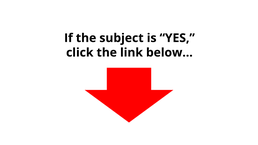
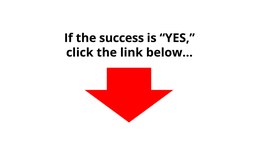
subject: subject -> success
